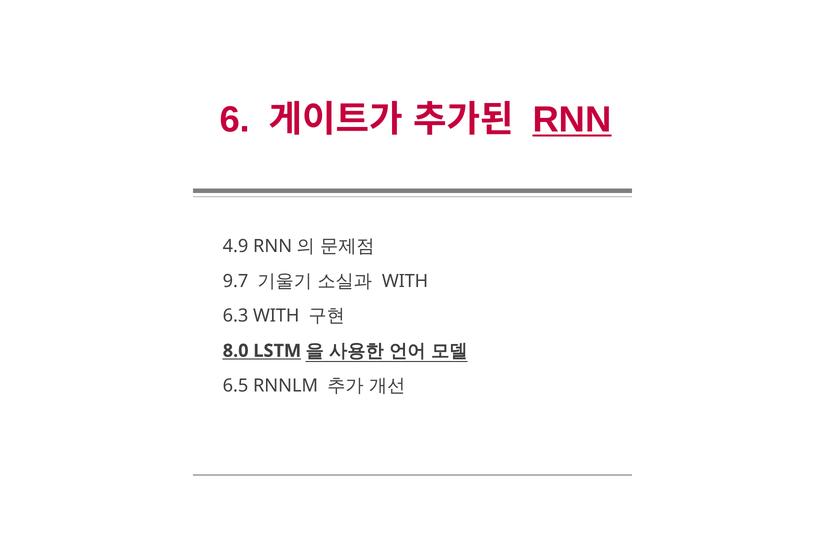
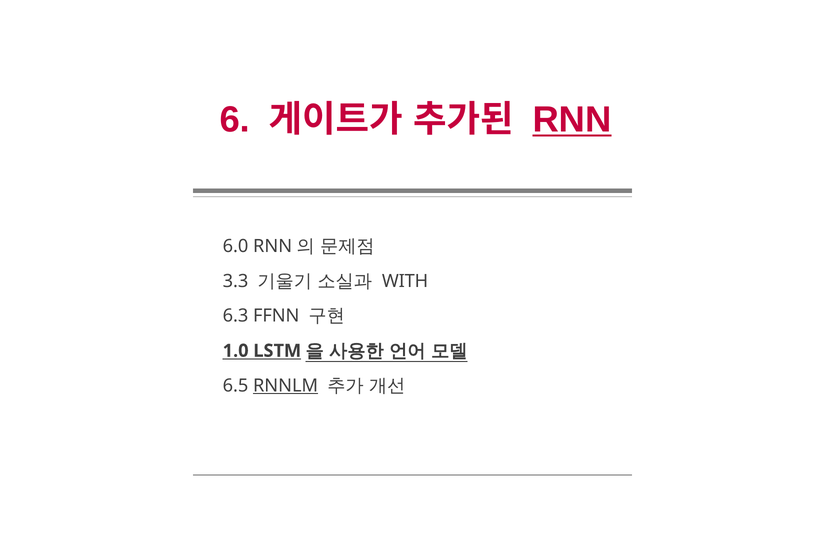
4.9: 4.9 -> 6.0
9.7: 9.7 -> 3.3
6.3 WITH: WITH -> FFNN
8.0: 8.0 -> 1.0
RNNLM underline: none -> present
